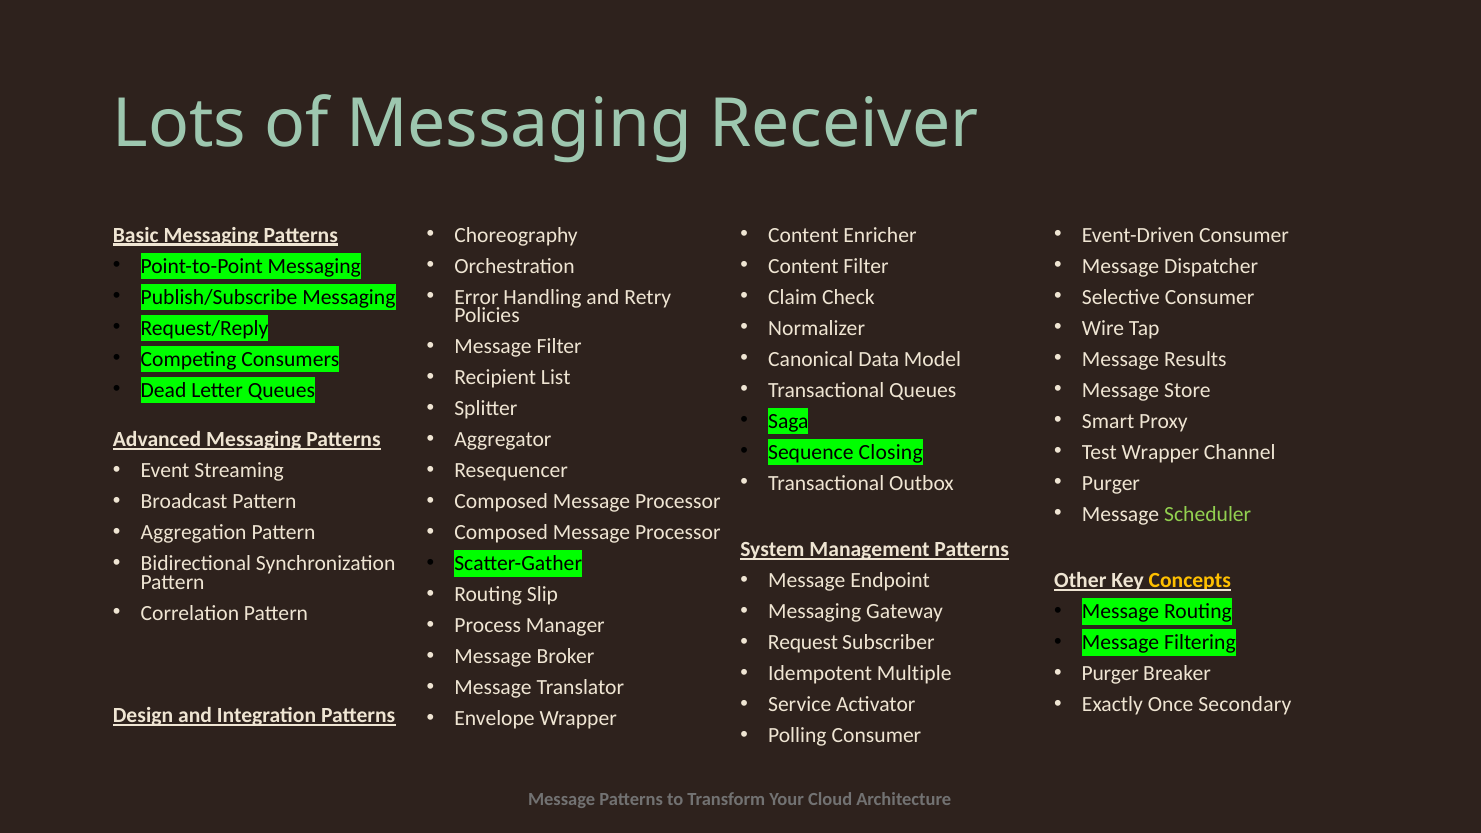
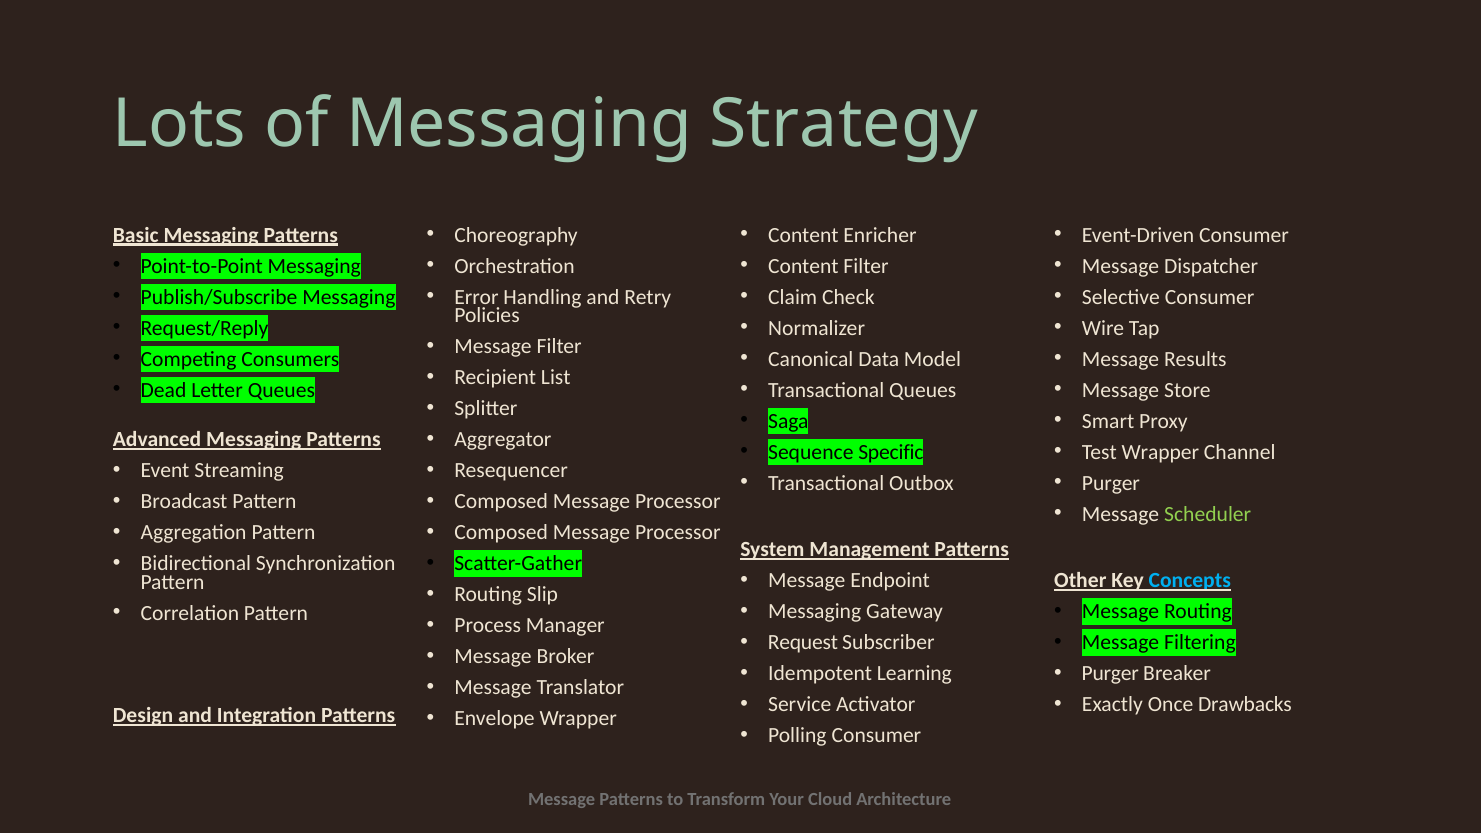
Receiver: Receiver -> Strategy
Closing: Closing -> Specific
Concepts colour: yellow -> light blue
Multiple: Multiple -> Learning
Secondary: Secondary -> Drawbacks
